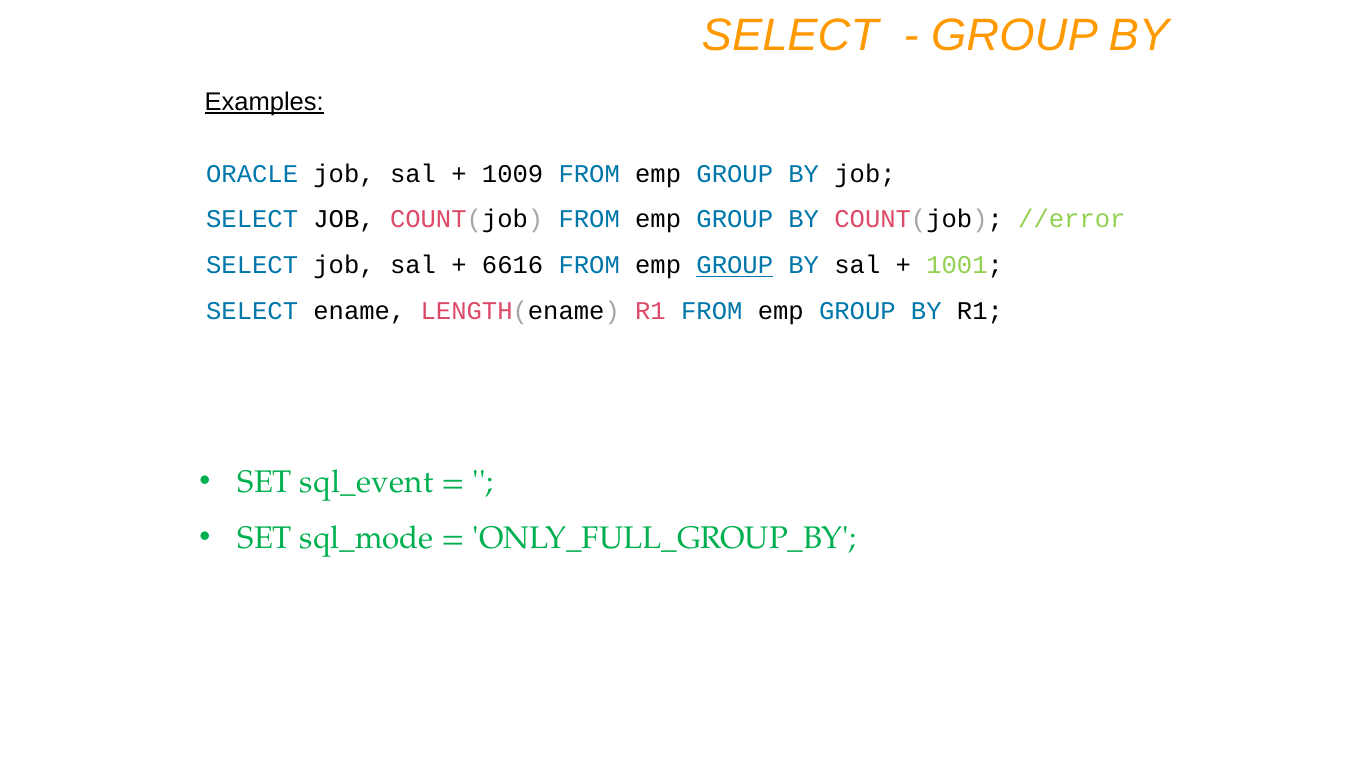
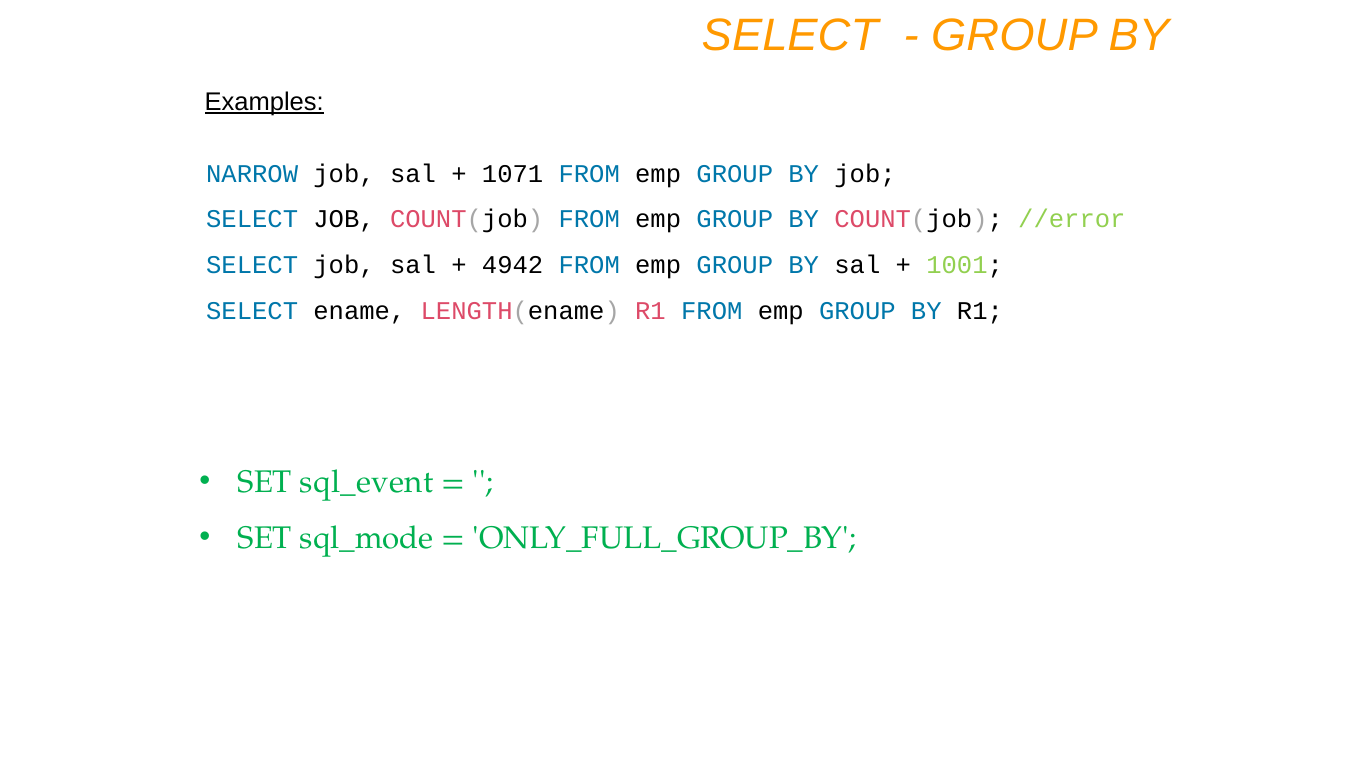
ORACLE: ORACLE -> NARROW
1009: 1009 -> 1071
6616: 6616 -> 4942
GROUP at (735, 266) underline: present -> none
